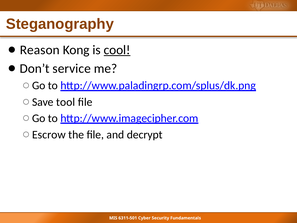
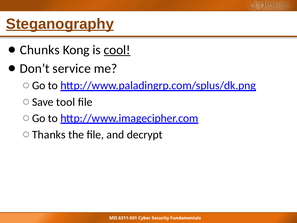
Steganography underline: none -> present
Reason: Reason -> Chunks
Escrow: Escrow -> Thanks
